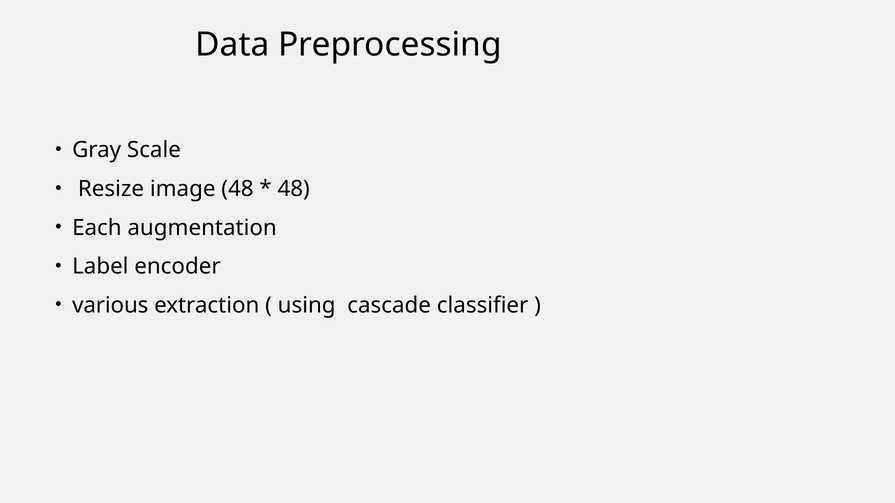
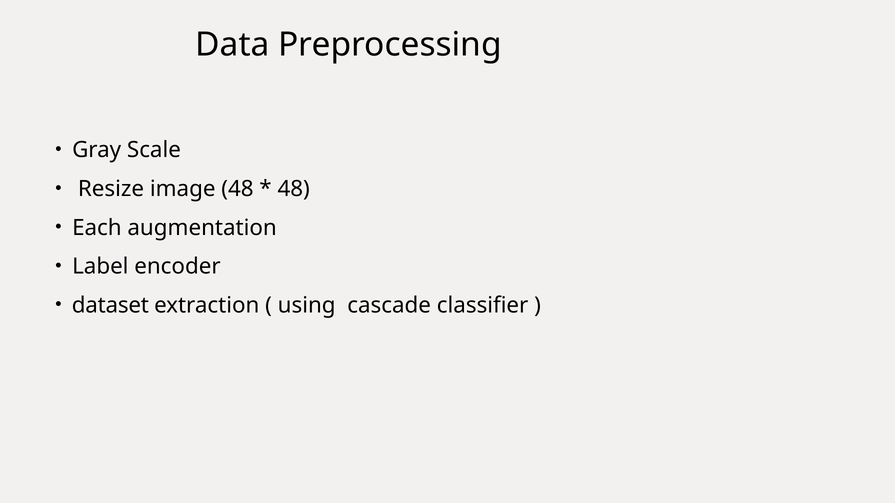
various: various -> dataset
